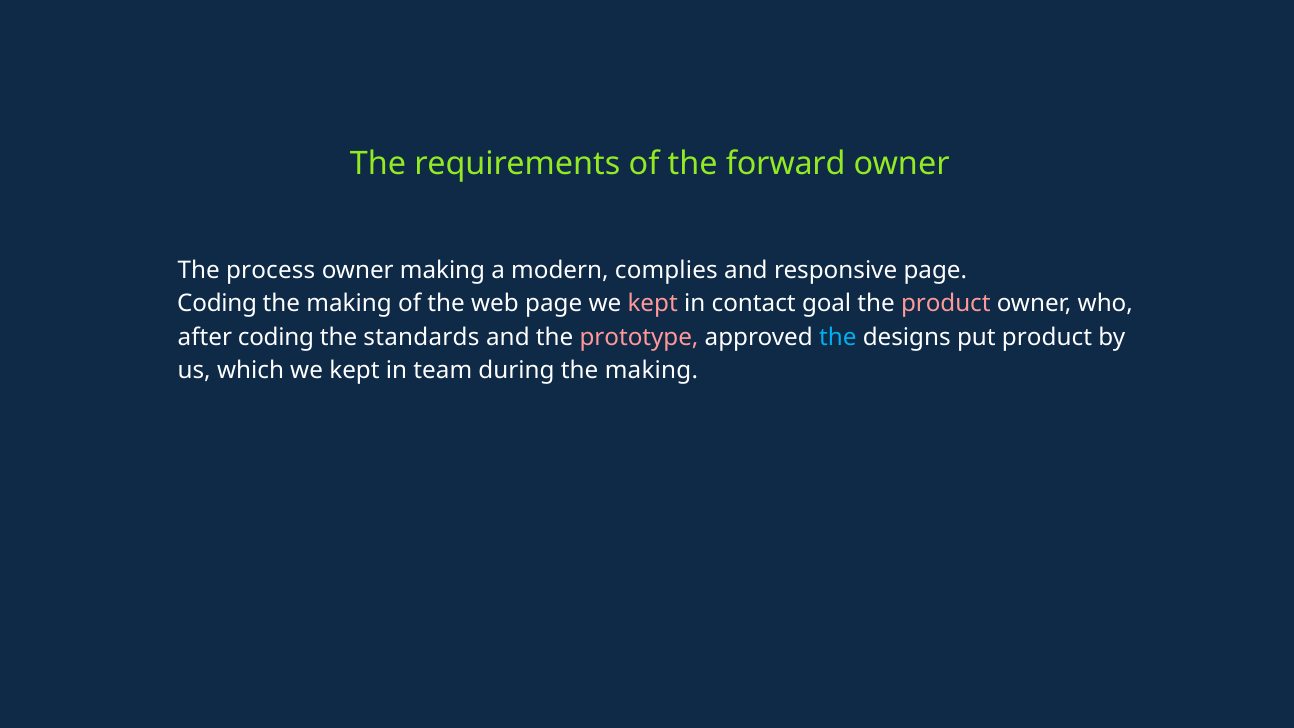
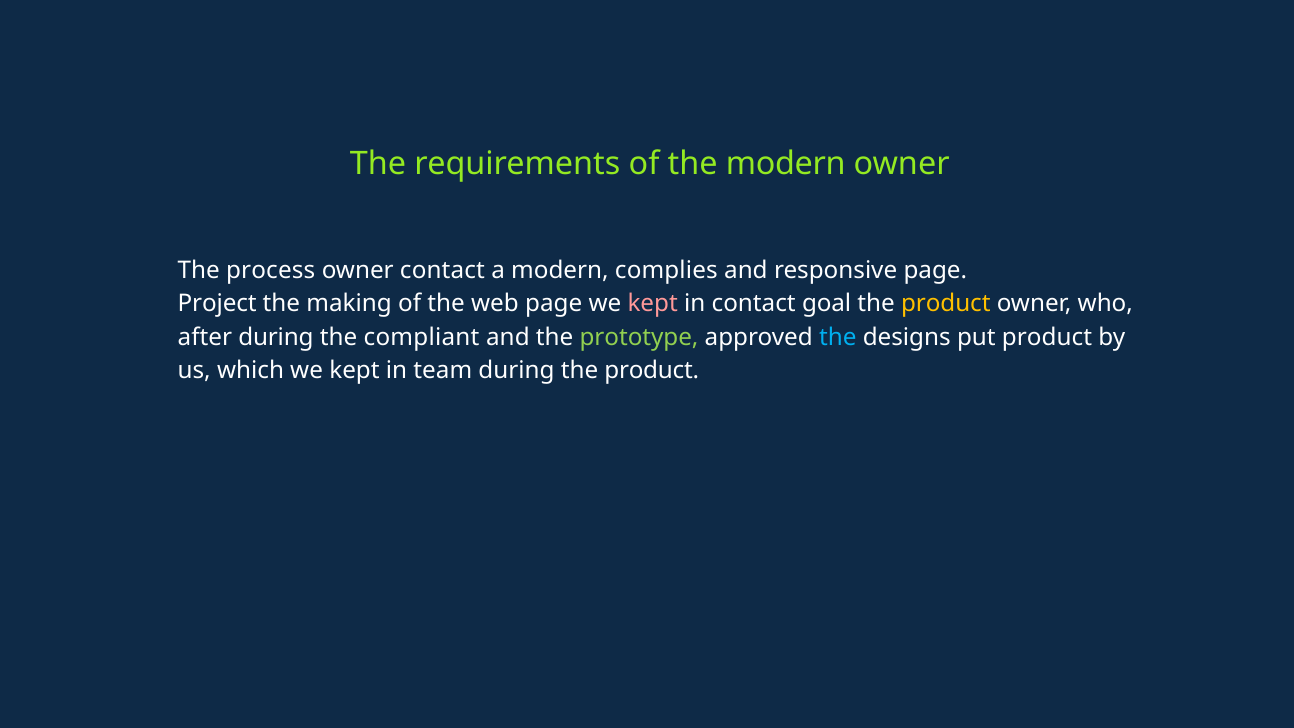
the forward: forward -> modern
owner making: making -> contact
Coding at (217, 304): Coding -> Project
product at (946, 304) colour: pink -> yellow
after coding: coding -> during
standards: standards -> compliant
prototype colour: pink -> light green
during the making: making -> product
